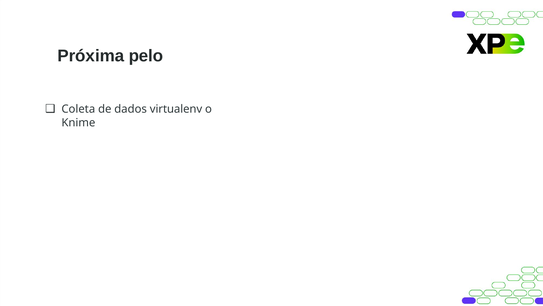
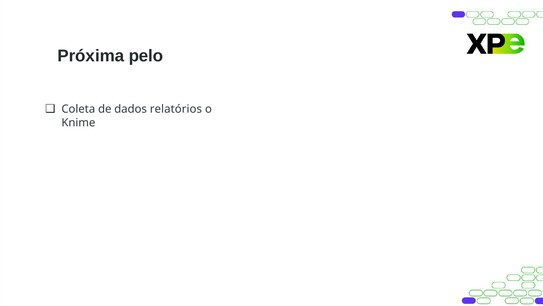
virtualenv: virtualenv -> relatórios
